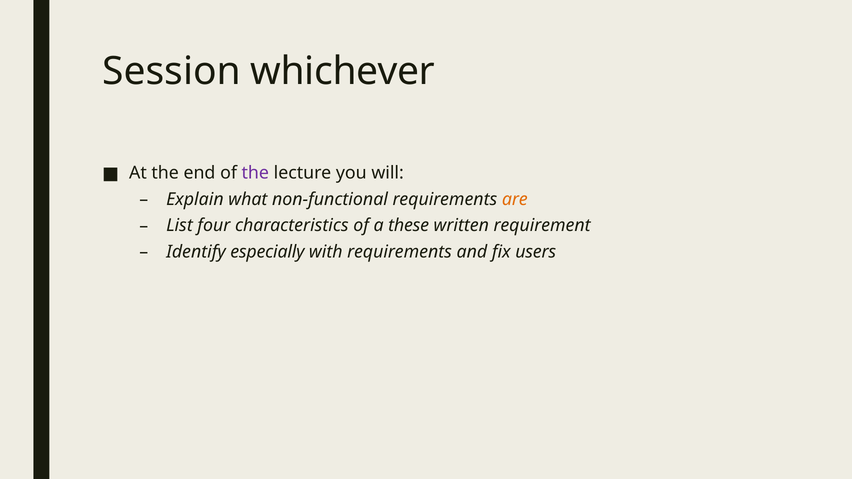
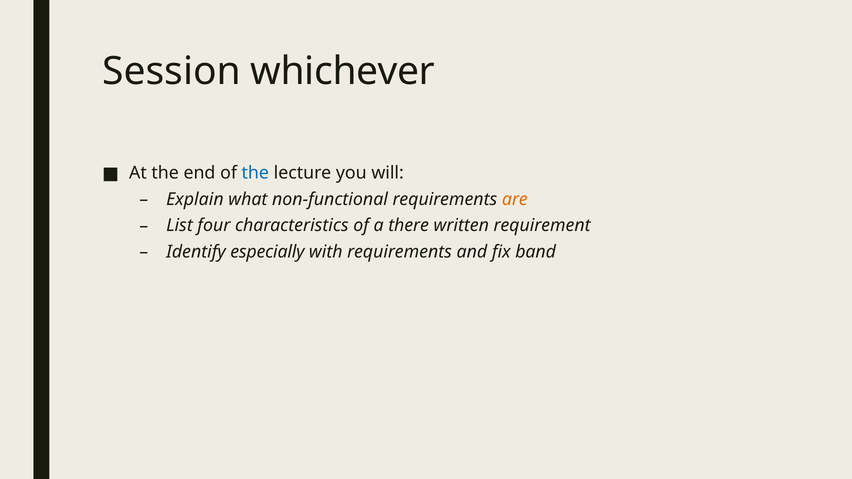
the at (255, 173) colour: purple -> blue
these: these -> there
users: users -> band
